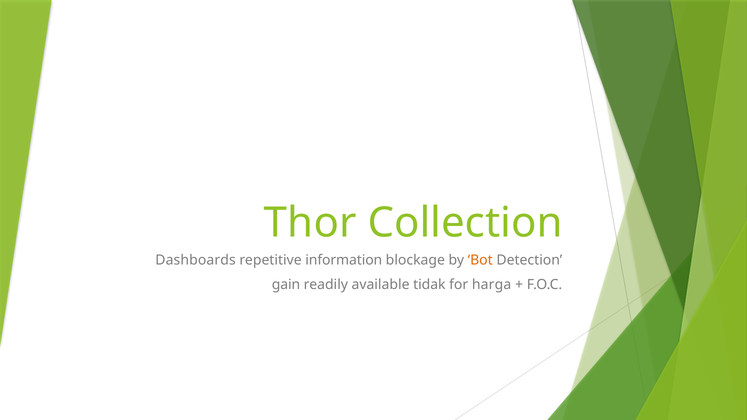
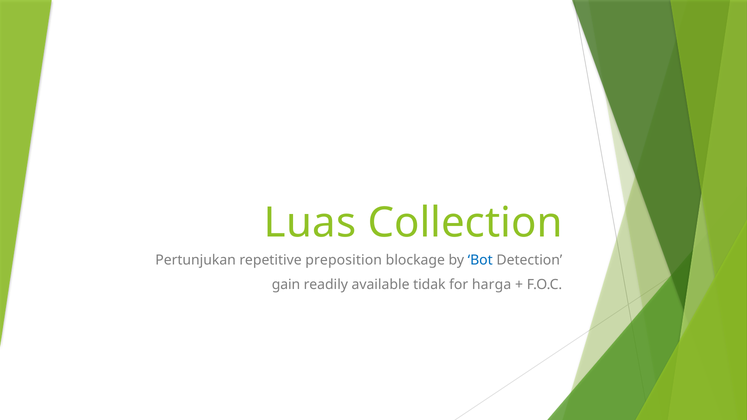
Thor: Thor -> Luas
Dashboards: Dashboards -> Pertunjukan
information: information -> preposition
Bot colour: orange -> blue
